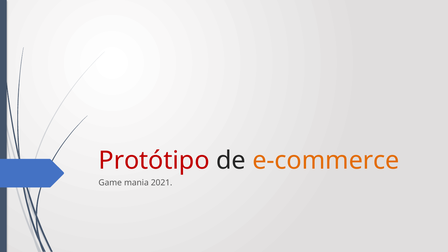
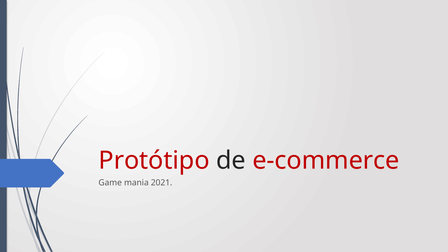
e-commerce colour: orange -> red
